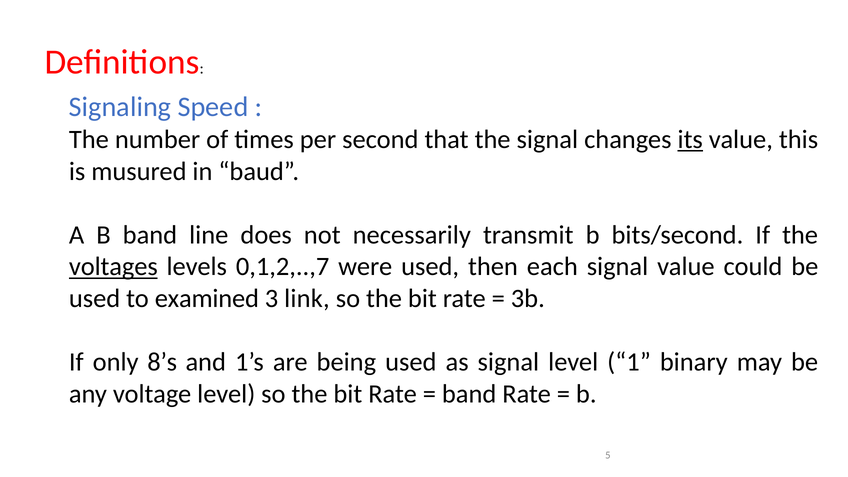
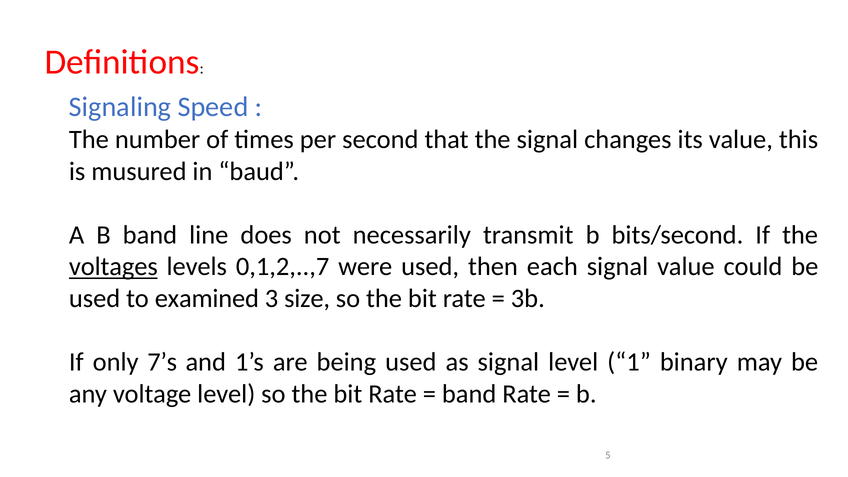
its underline: present -> none
link: link -> size
8’s: 8’s -> 7’s
